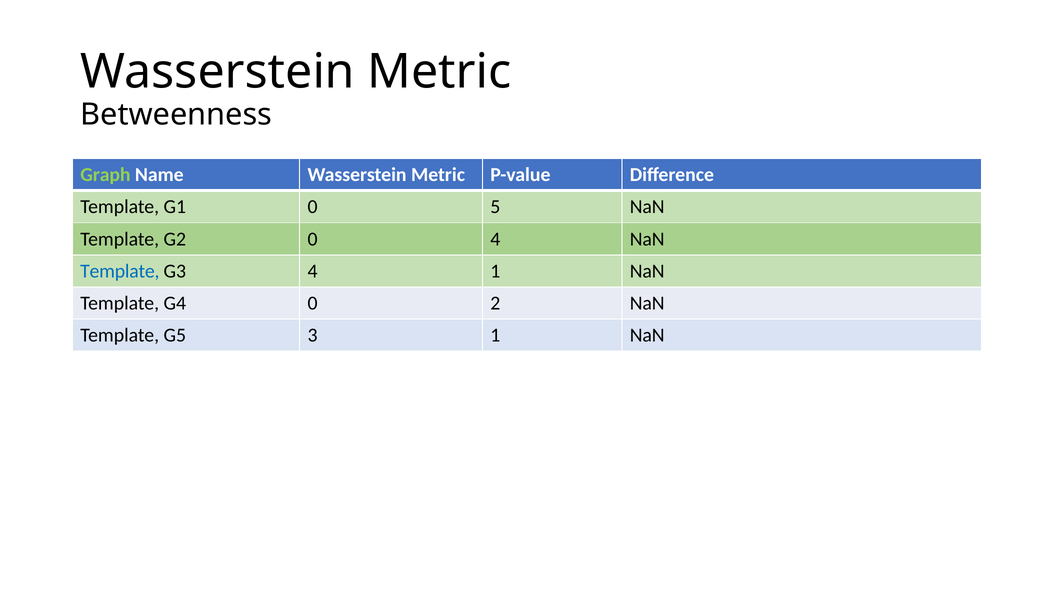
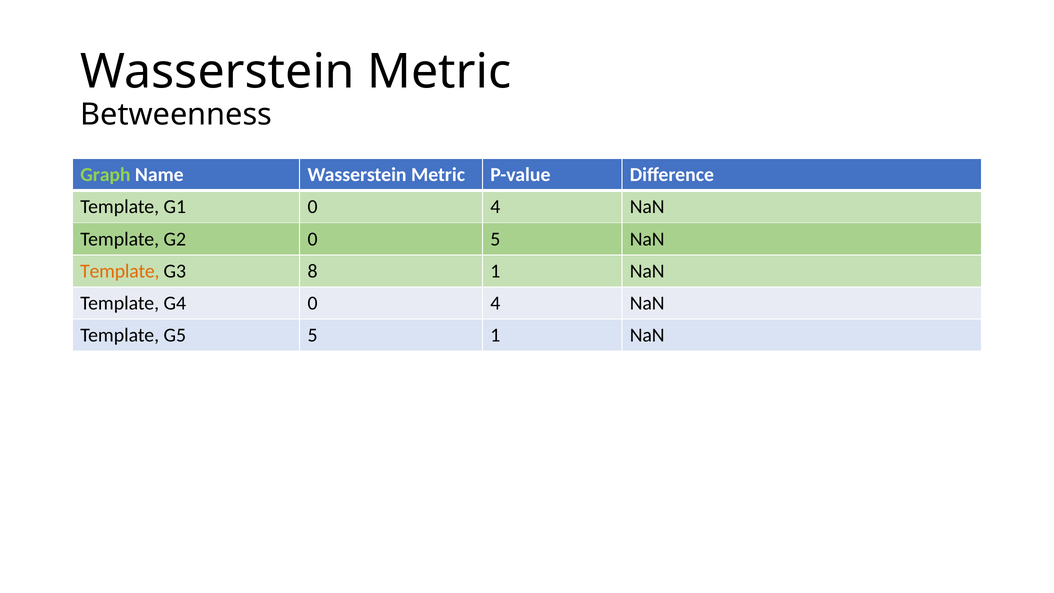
G1 0 5: 5 -> 4
0 4: 4 -> 5
Template at (120, 271) colour: blue -> orange
G3 4: 4 -> 8
G4 0 2: 2 -> 4
G5 3: 3 -> 5
